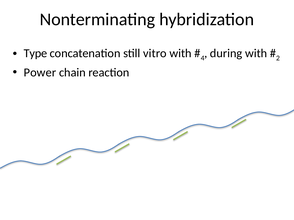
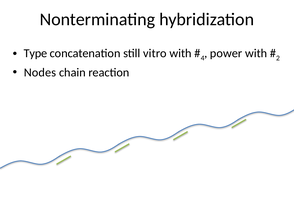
during: during -> power
Power: Power -> Nodes
